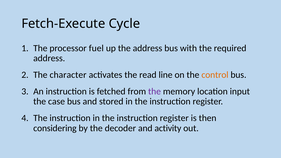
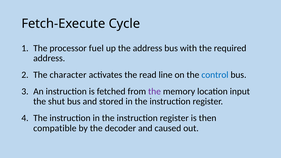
control colour: orange -> blue
case: case -> shut
considering: considering -> compatible
activity: activity -> caused
